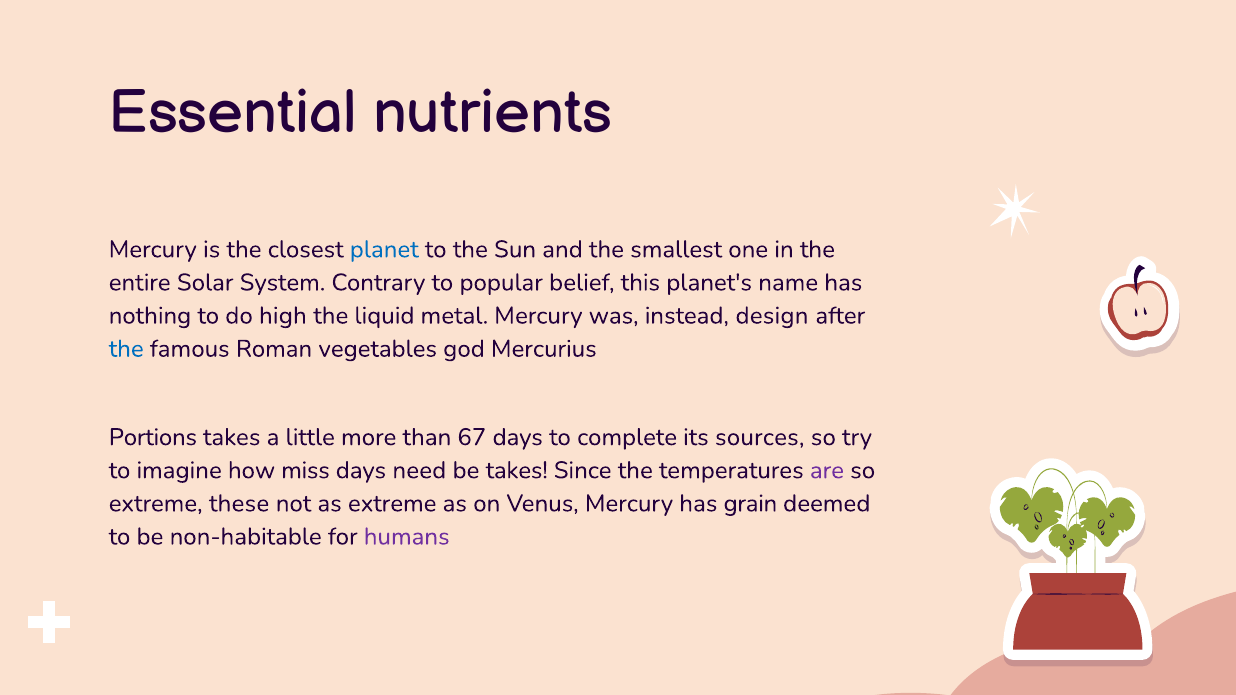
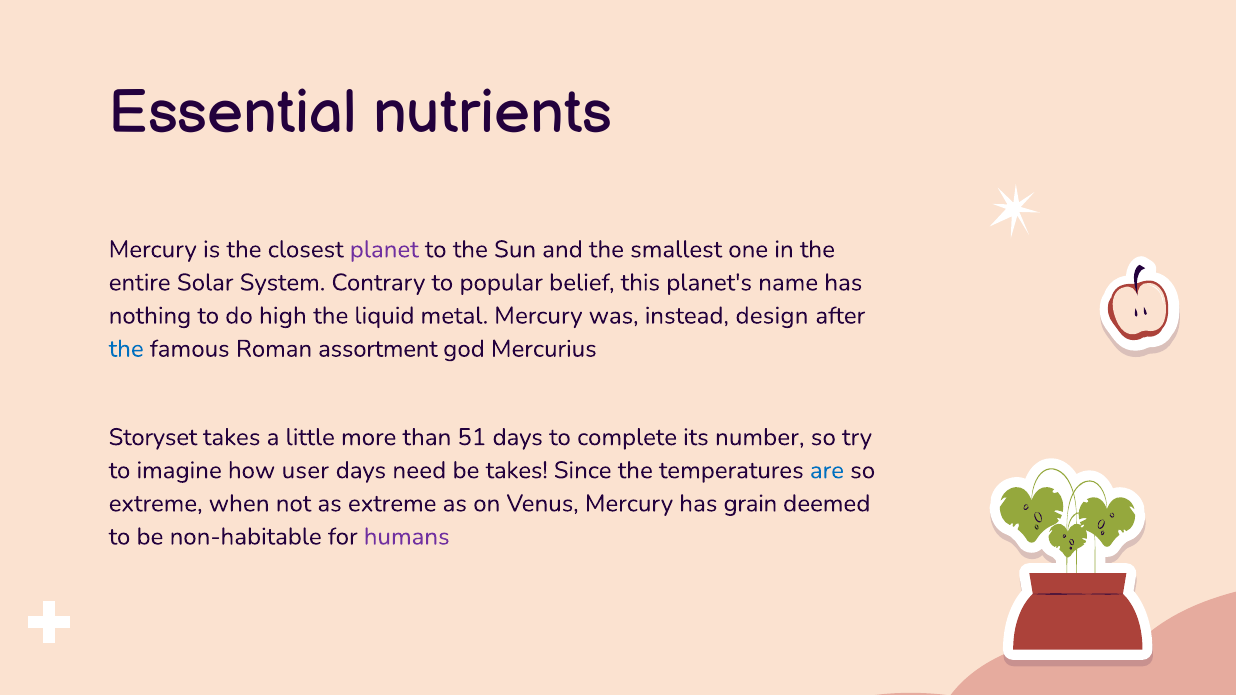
planet colour: blue -> purple
vegetables: vegetables -> assortment
Portions: Portions -> Storyset
67: 67 -> 51
sources: sources -> number
miss: miss -> user
are colour: purple -> blue
these: these -> when
